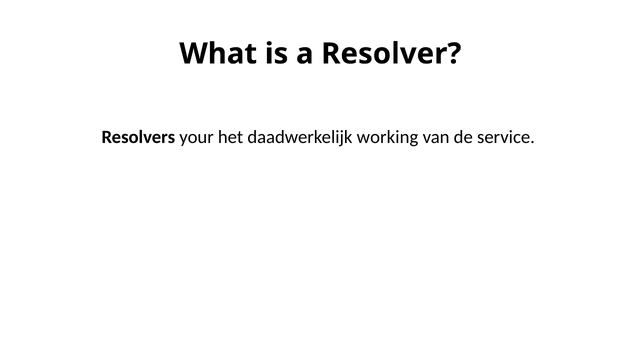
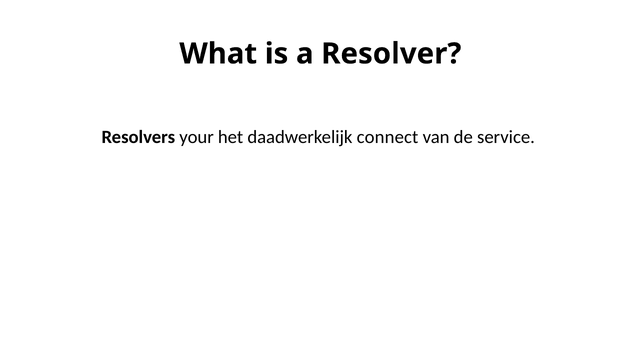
working: working -> connect
